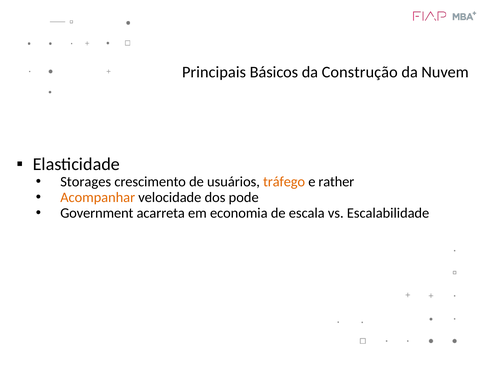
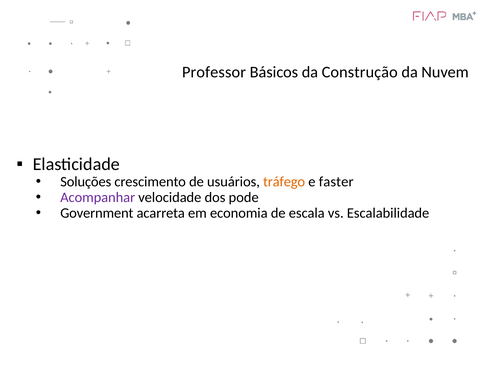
Principais: Principais -> Professor
Storages: Storages -> Soluções
rather: rather -> faster
Acompanhar colour: orange -> purple
